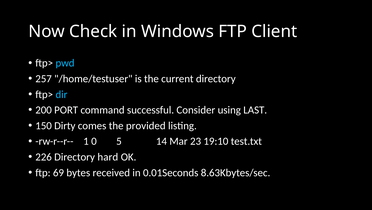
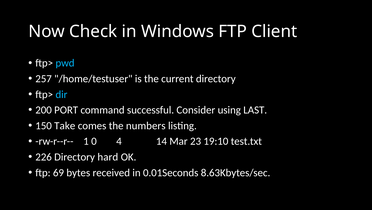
Dirty: Dirty -> Take
provided: provided -> numbers
5: 5 -> 4
